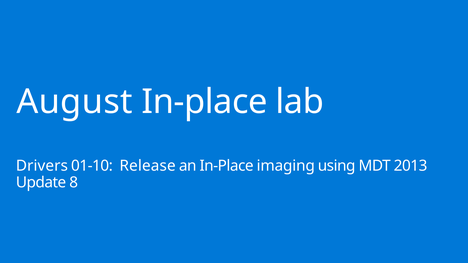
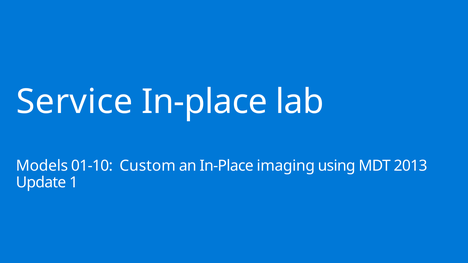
August: August -> Service
Drivers: Drivers -> Models
Release: Release -> Custom
8: 8 -> 1
